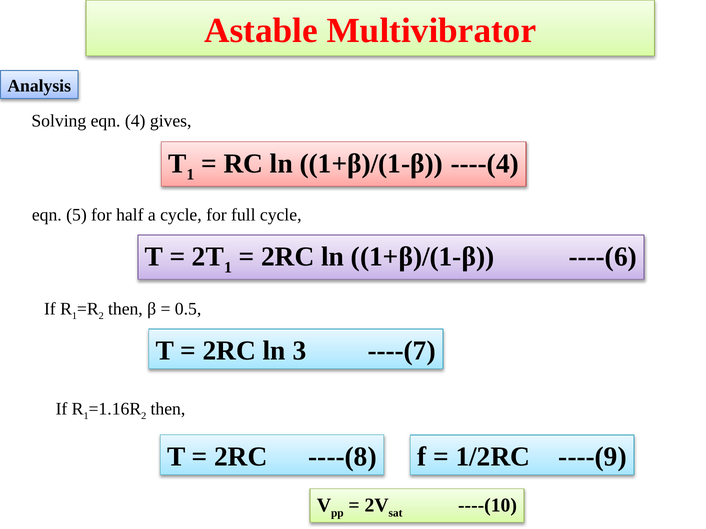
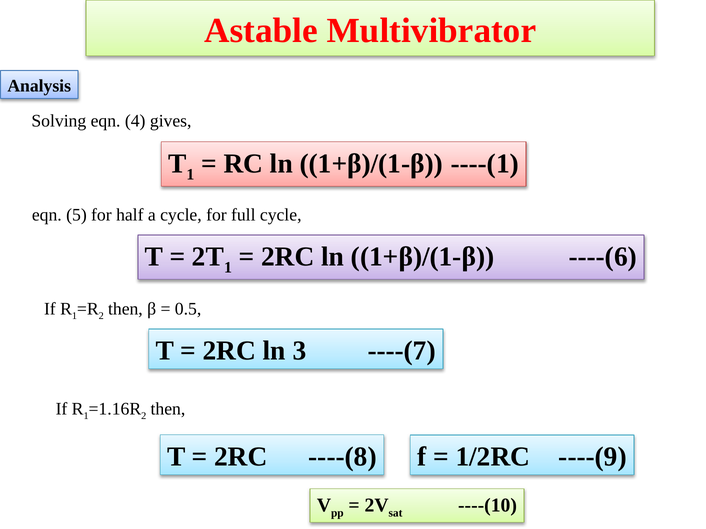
----(4: ----(4 -> ----(1
